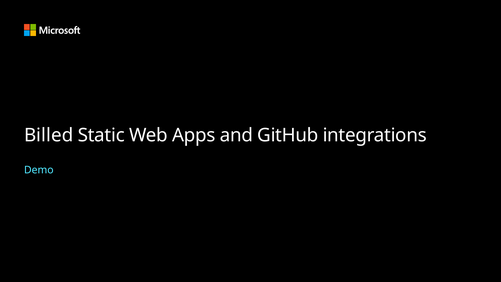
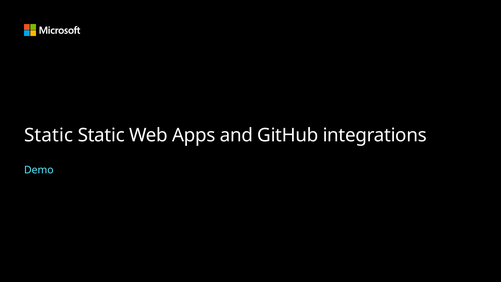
Billed at (49, 135): Billed -> Static
